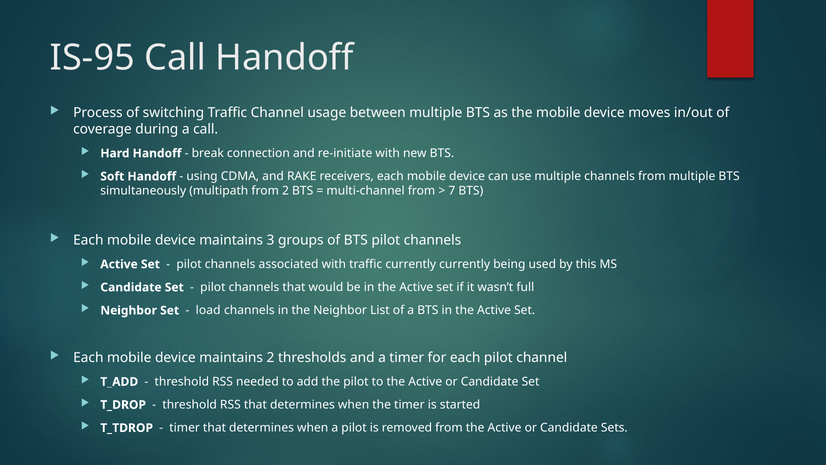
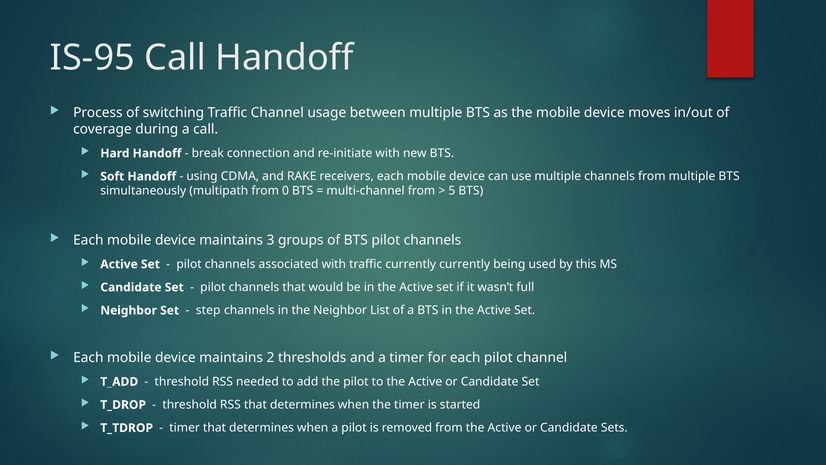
from 2: 2 -> 0
7: 7 -> 5
load: load -> step
